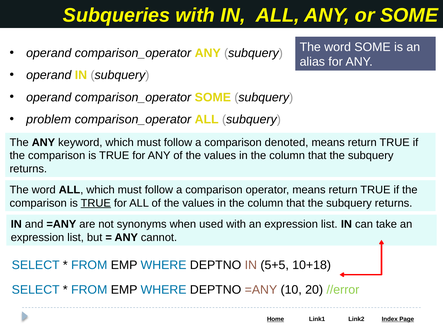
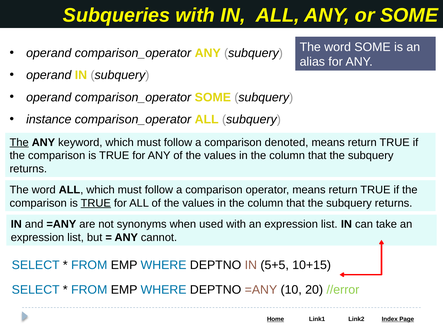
problem: problem -> instance
The at (19, 142) underline: none -> present
10+18: 10+18 -> 10+15
